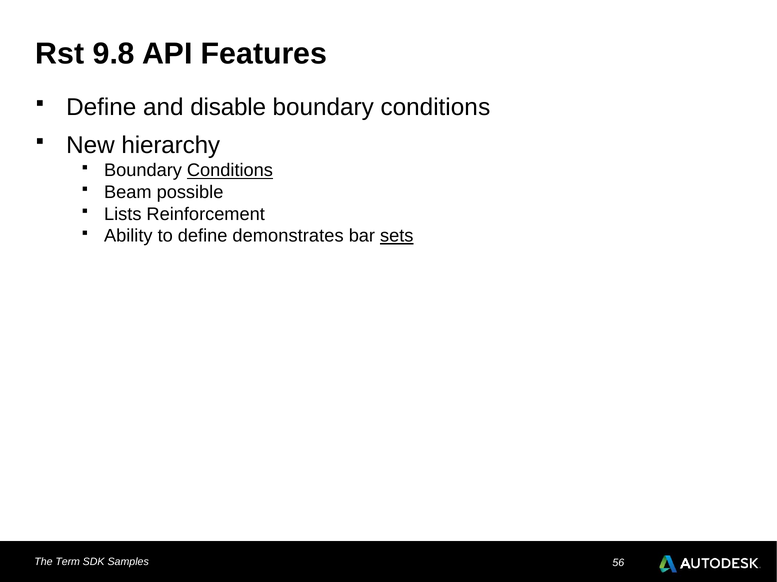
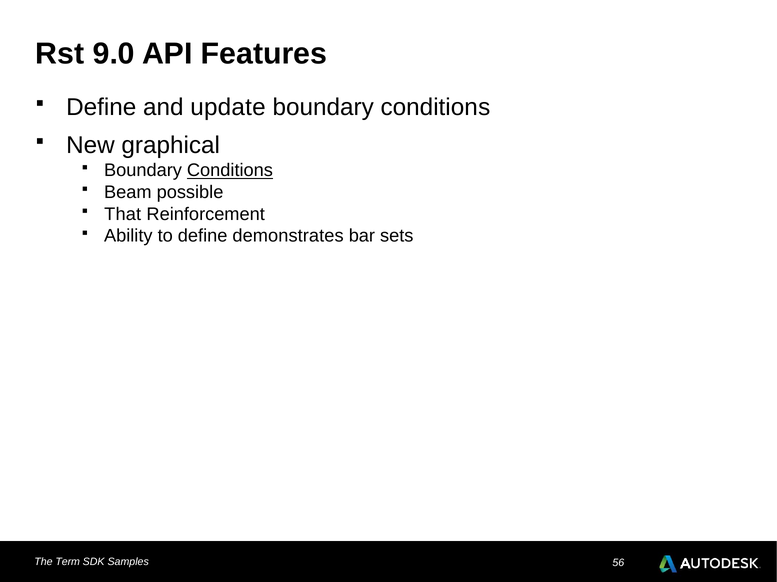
9.8: 9.8 -> 9.0
disable: disable -> update
hierarchy: hierarchy -> graphical
Lists: Lists -> That
sets underline: present -> none
